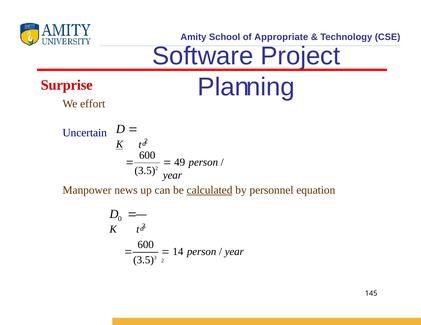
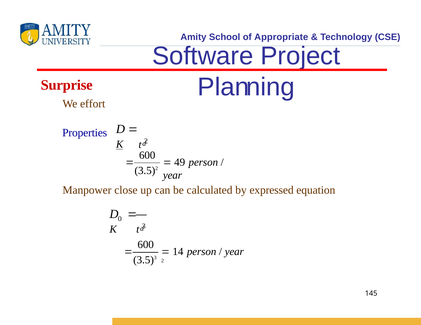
Uncertain: Uncertain -> Properties
news: news -> close
calculated underline: present -> none
personnel: personnel -> expressed
